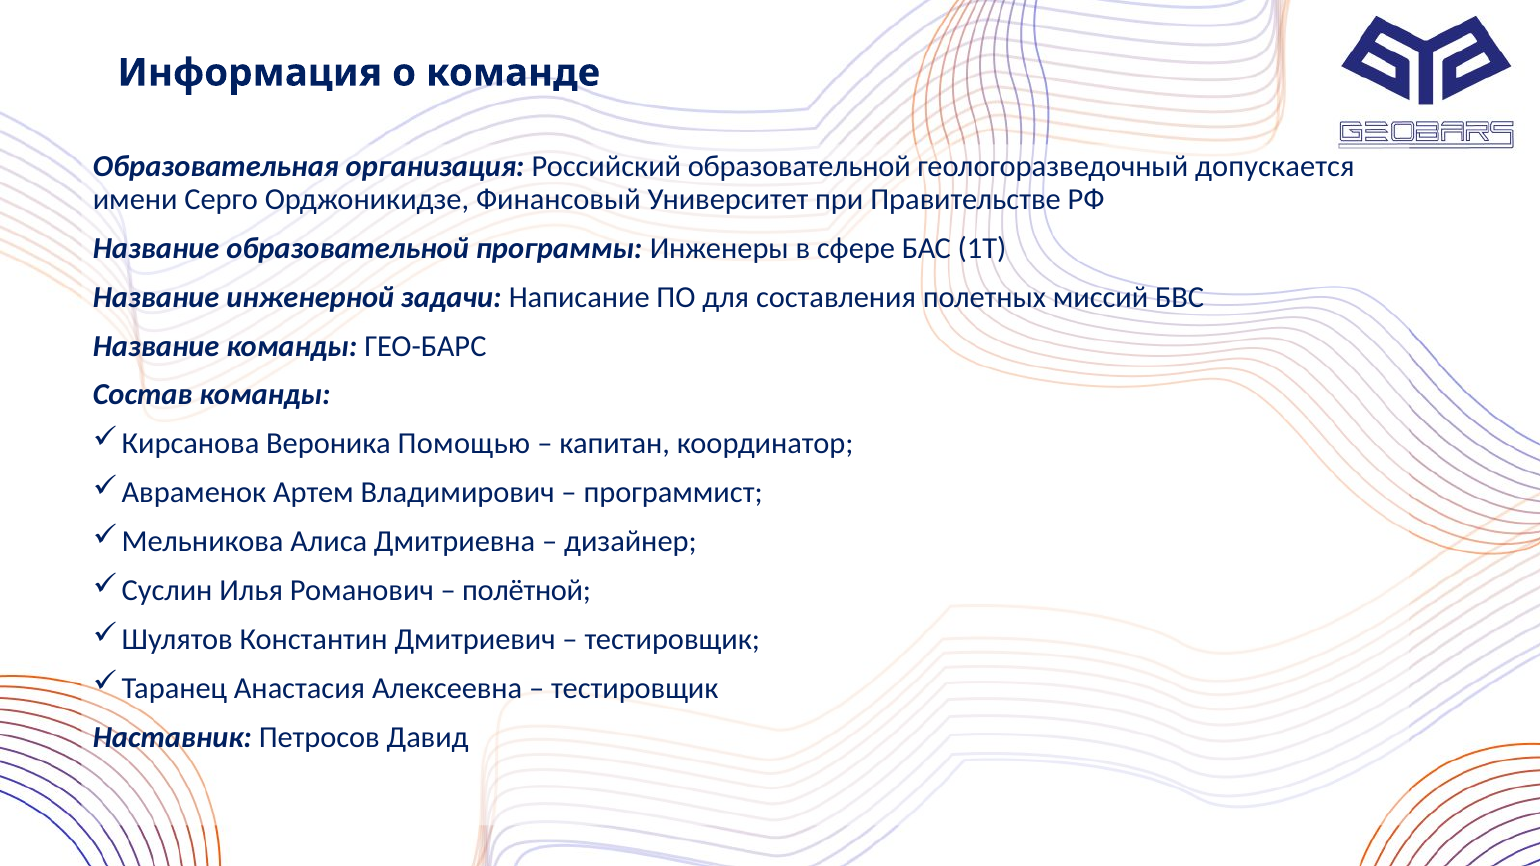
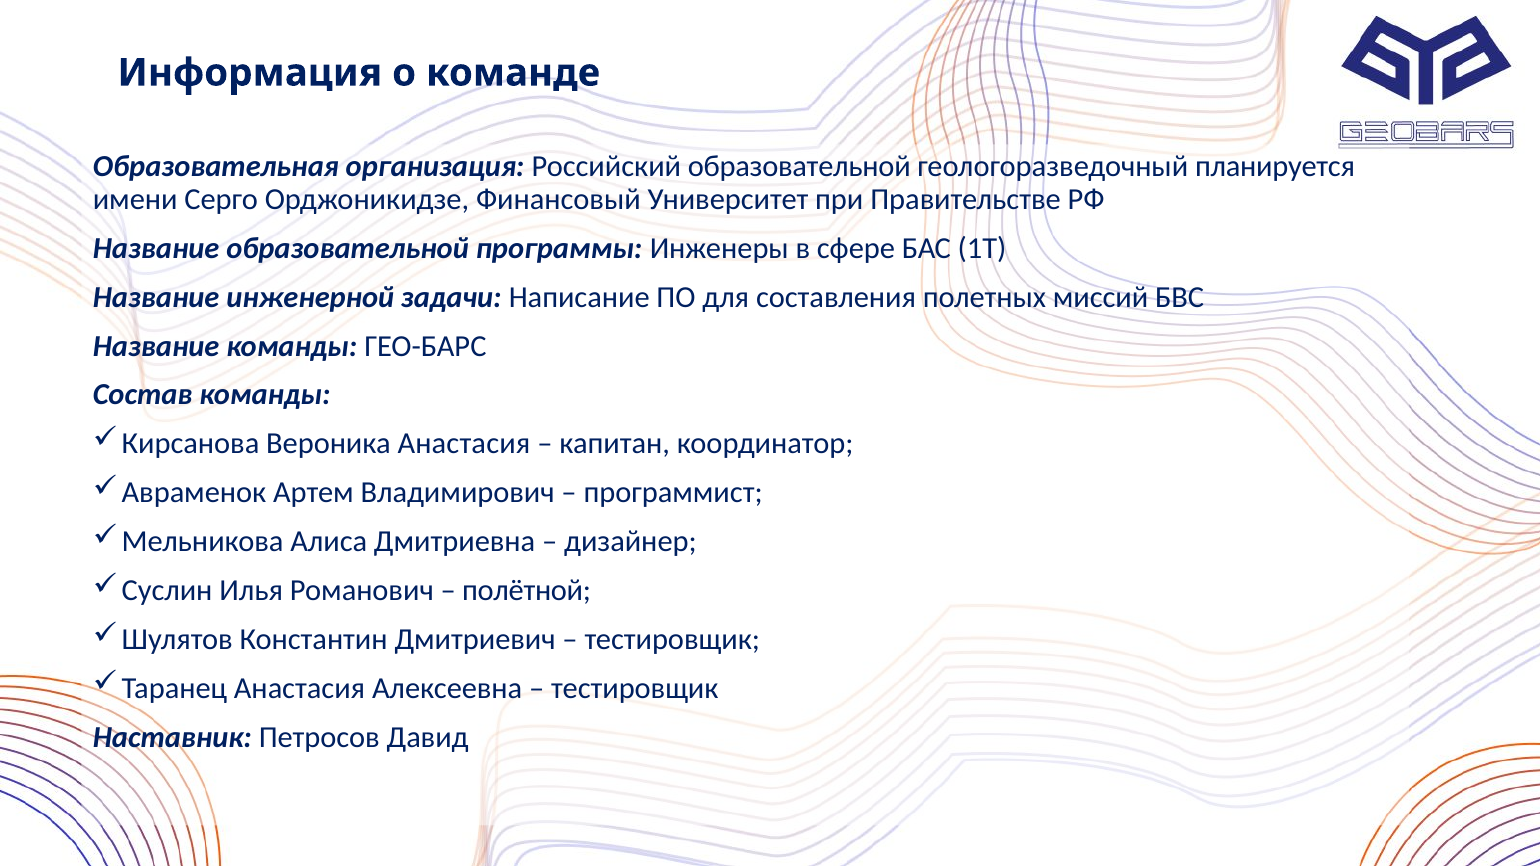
допускается: допускается -> планируется
Вероника Помощью: Помощью -> Анастасия
